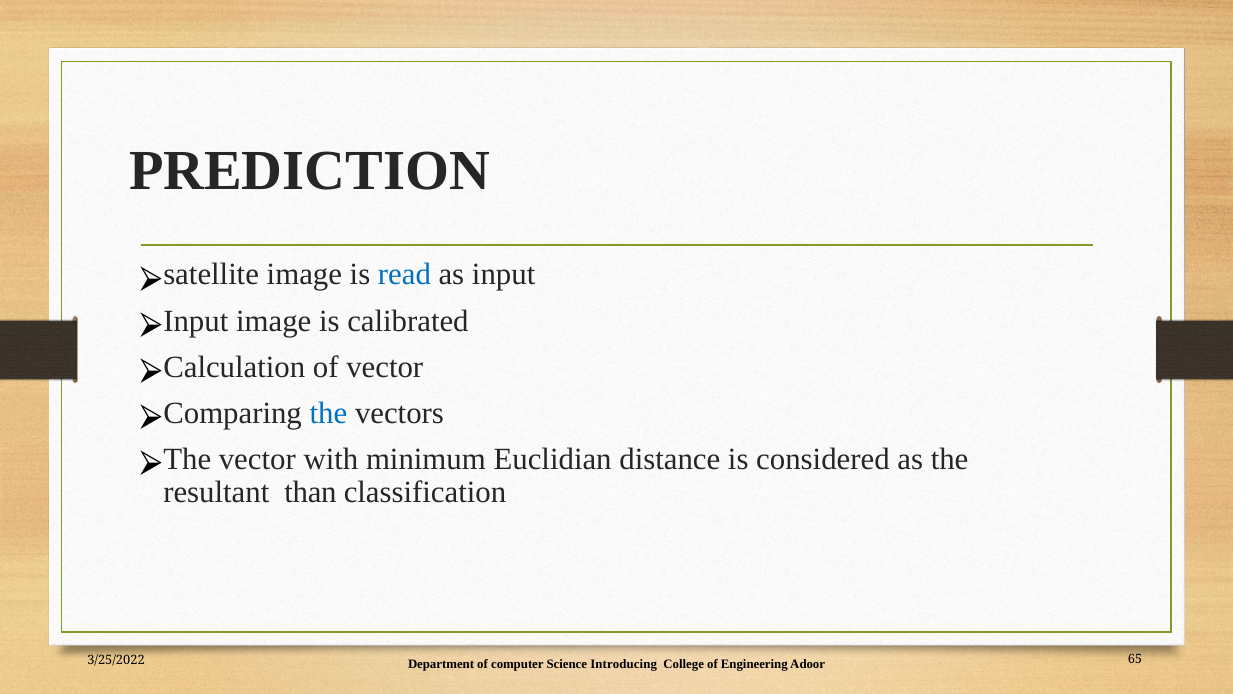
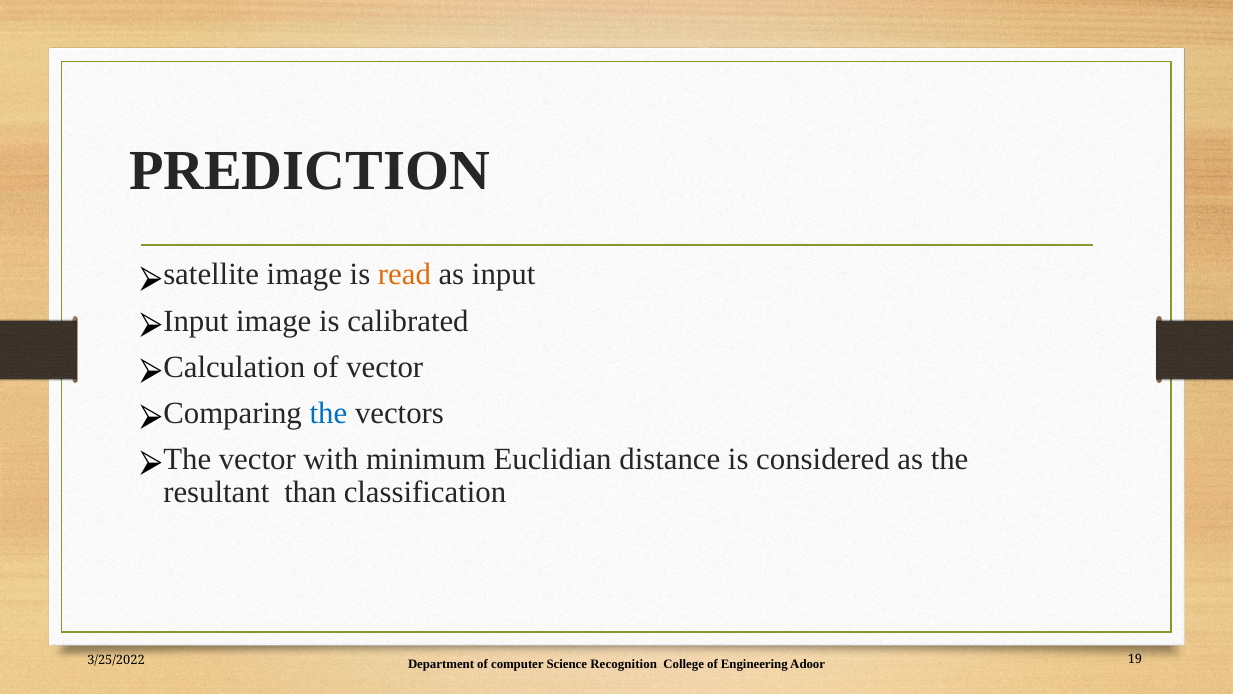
read colour: blue -> orange
Introducing: Introducing -> Recognition
65: 65 -> 19
